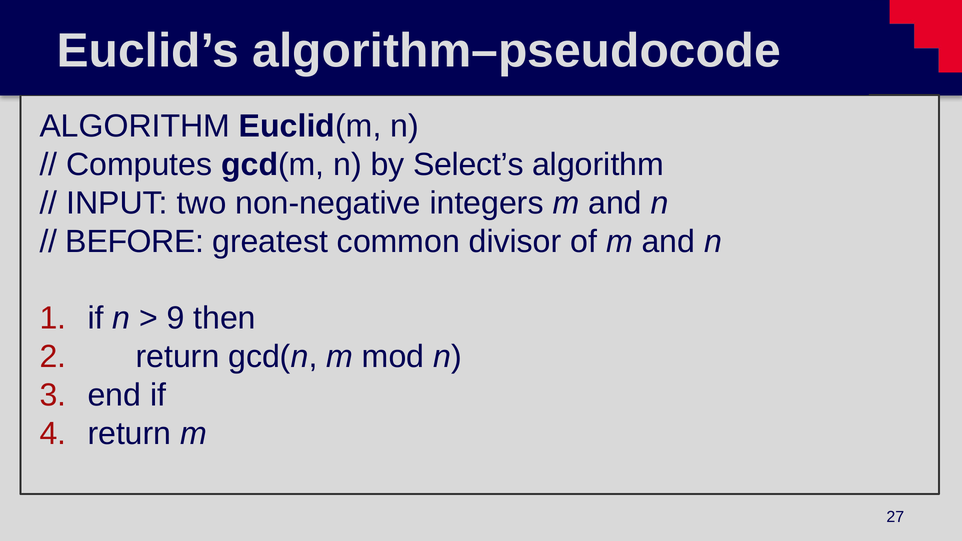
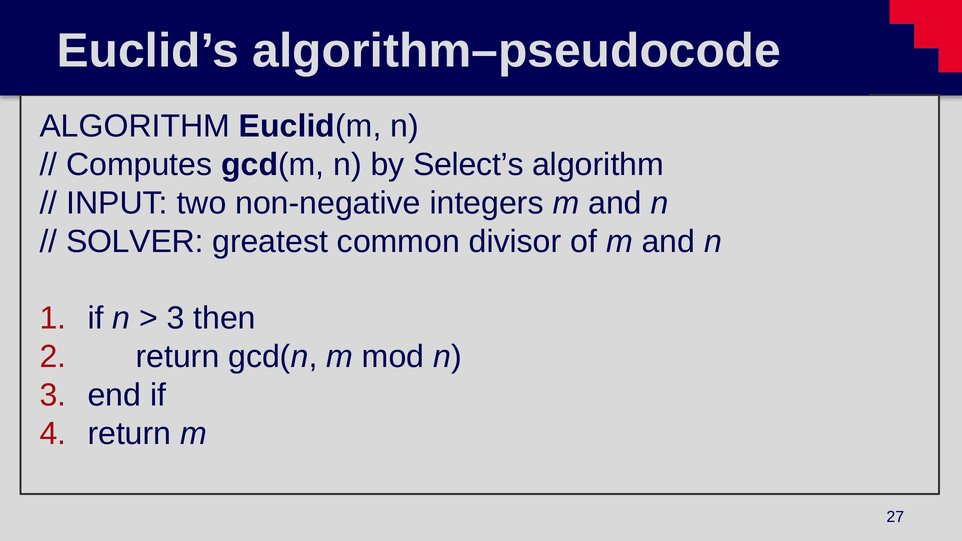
BEFORE: BEFORE -> SOLVER
9 at (176, 318): 9 -> 3
